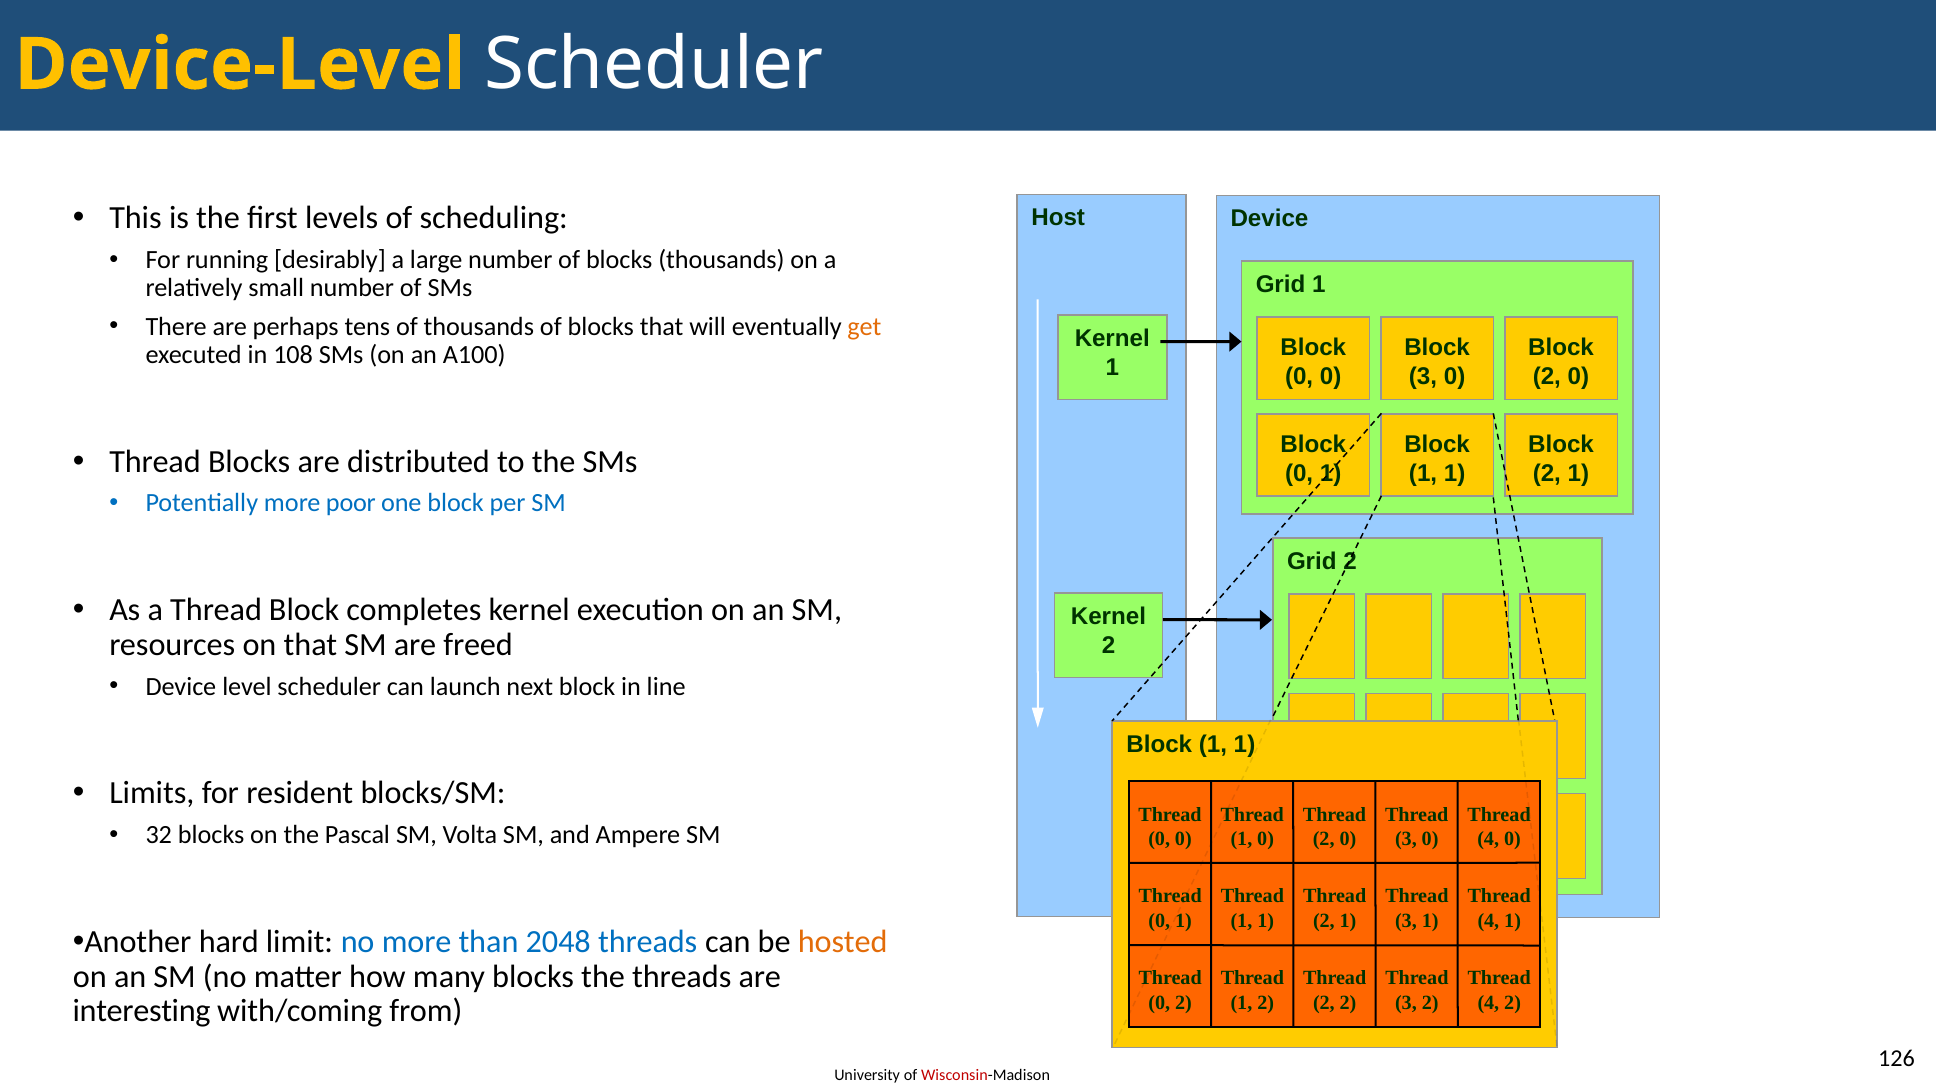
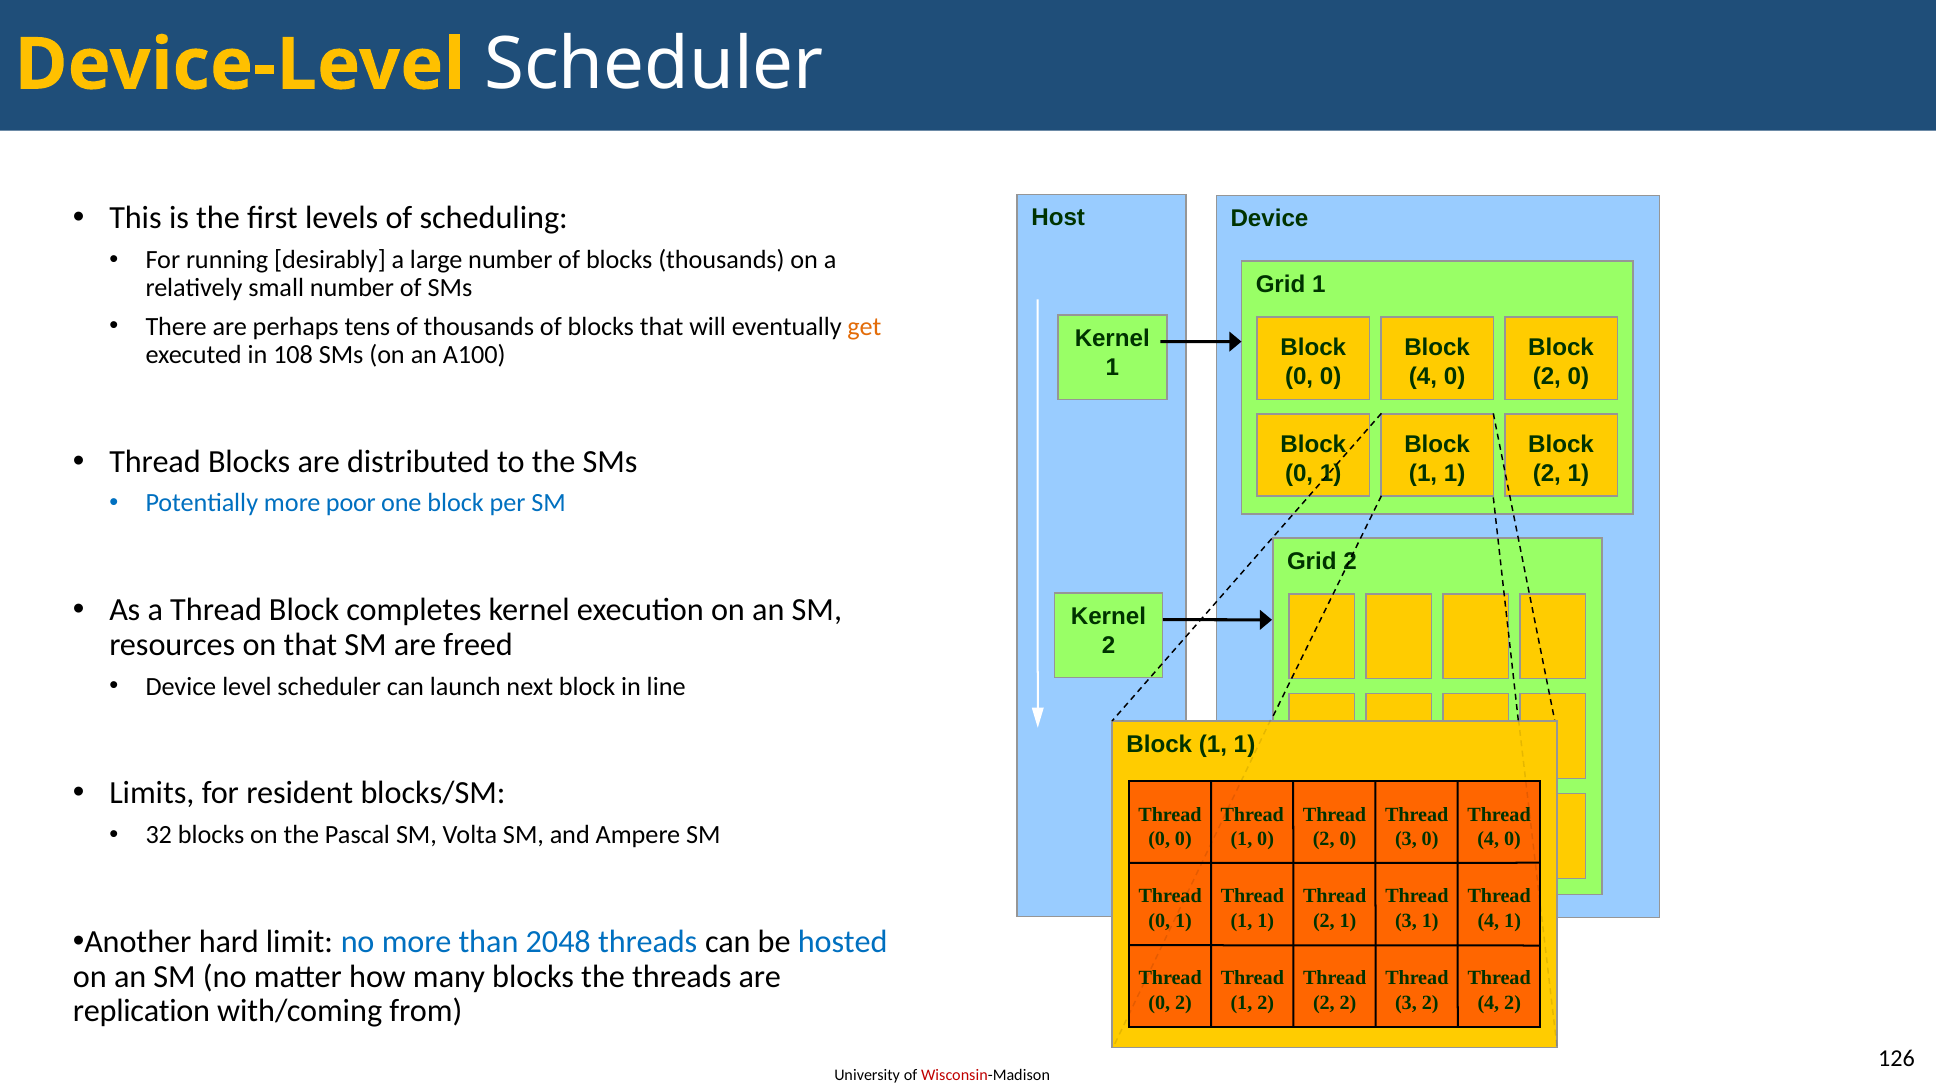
3 at (1423, 377): 3 -> 4
hosted colour: orange -> blue
interesting: interesting -> replication
